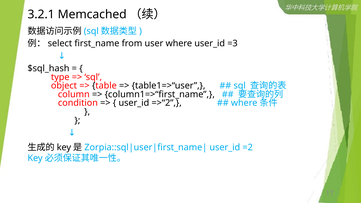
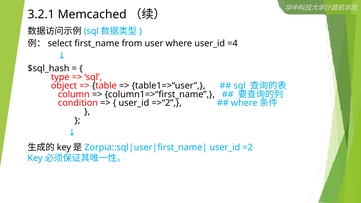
=3: =3 -> =4
